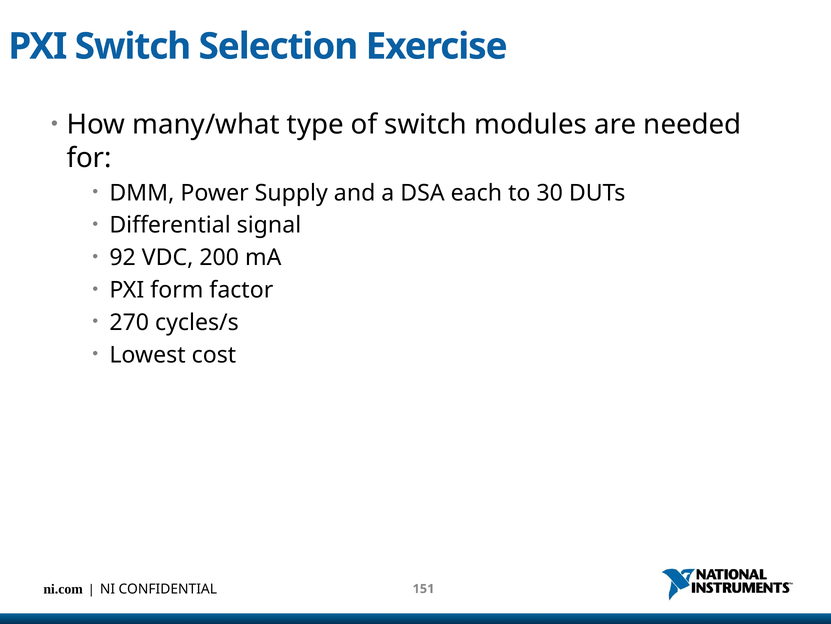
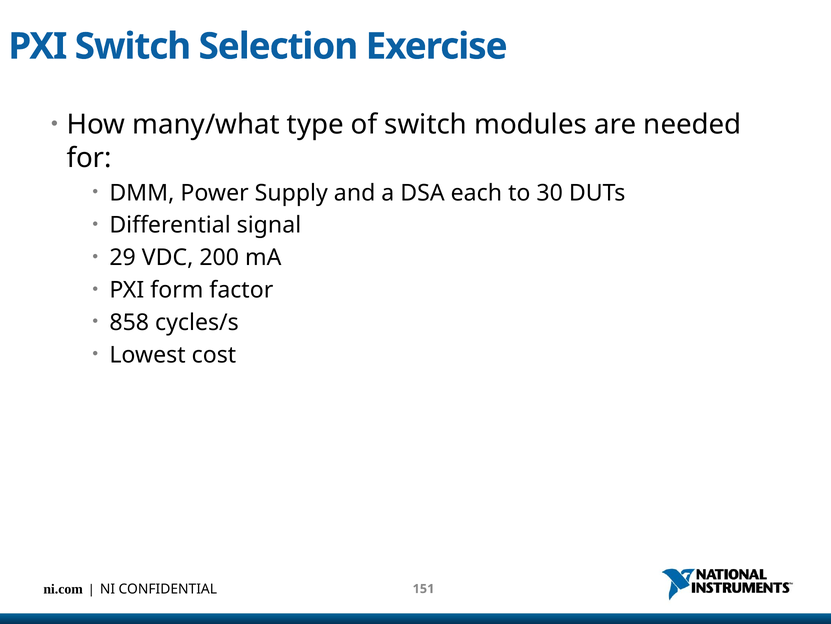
92: 92 -> 29
270: 270 -> 858
